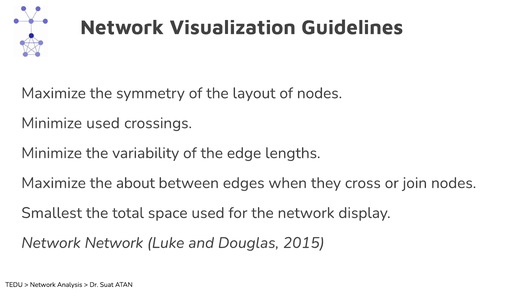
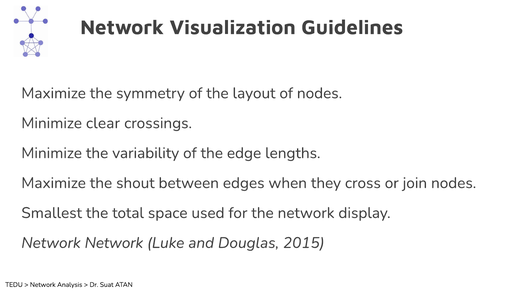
Minimize used: used -> clear
about: about -> shout
